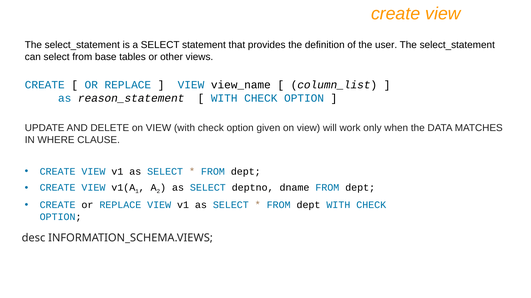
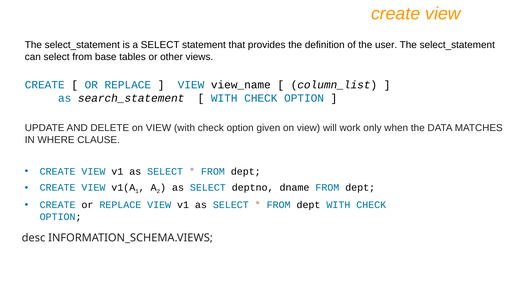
reason_statement: reason_statement -> search_statement
